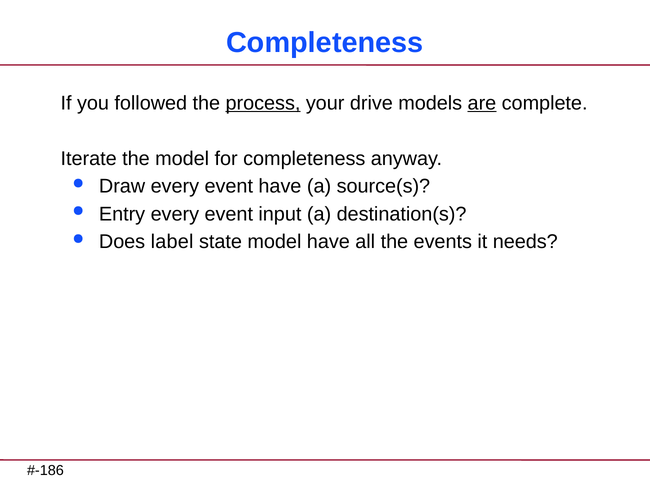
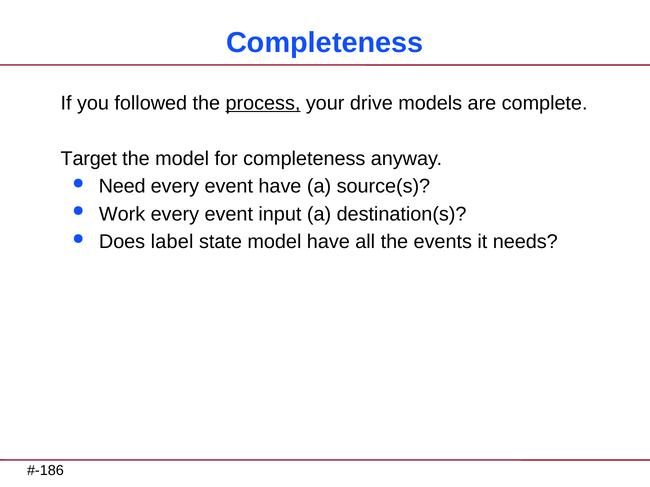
are underline: present -> none
Iterate: Iterate -> Target
Draw: Draw -> Need
Entry: Entry -> Work
